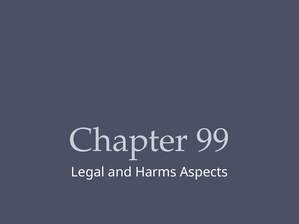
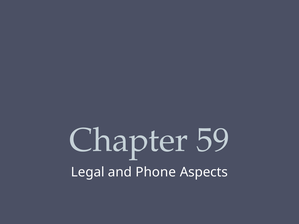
99: 99 -> 59
Harms: Harms -> Phone
